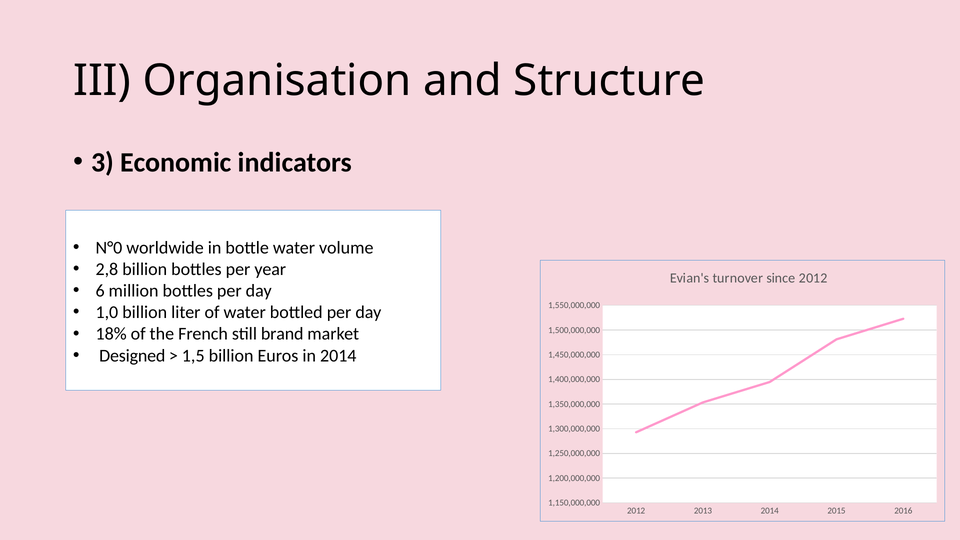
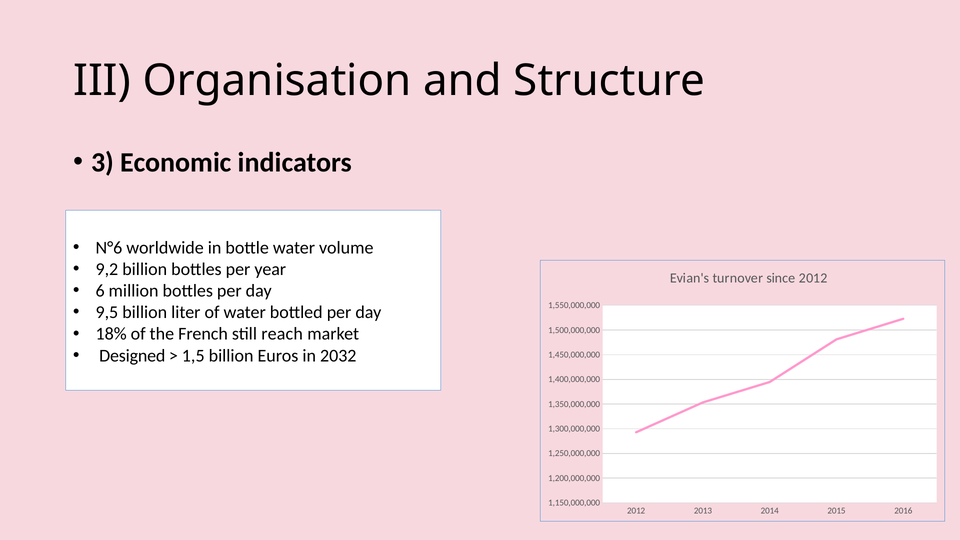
N°0: N°0 -> N°6
2,8: 2,8 -> 9,2
1,0: 1,0 -> 9,5
brand: brand -> reach
in 2014: 2014 -> 2032
